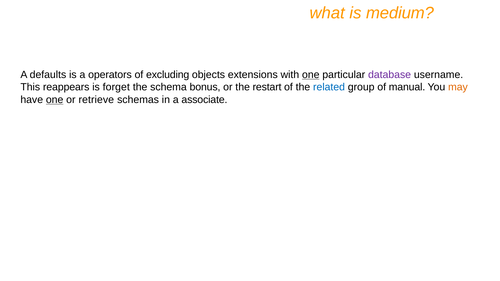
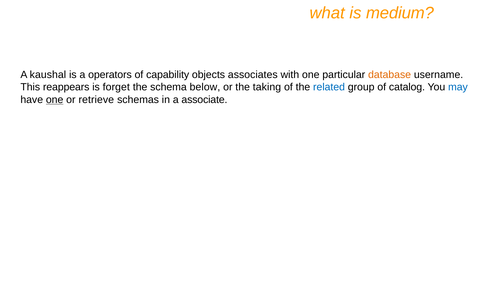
defaults: defaults -> kaushal
excluding: excluding -> capability
extensions: extensions -> associates
one at (311, 75) underline: present -> none
database colour: purple -> orange
bonus: bonus -> below
restart: restart -> taking
manual: manual -> catalog
may colour: orange -> blue
